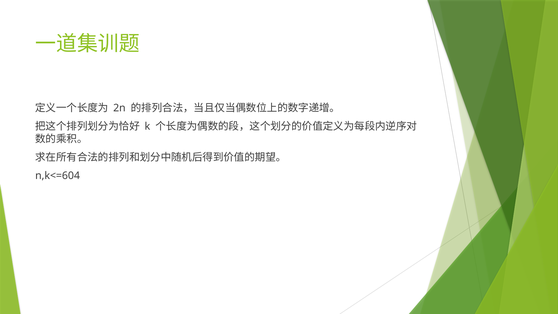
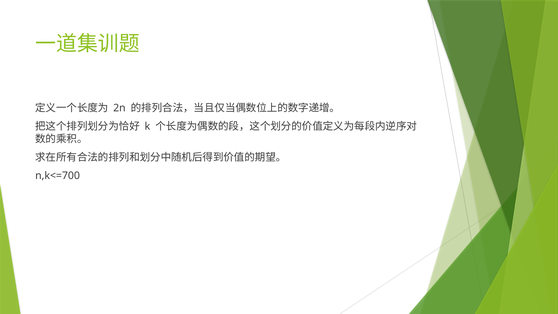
n,k<=604: n,k<=604 -> n,k<=700
